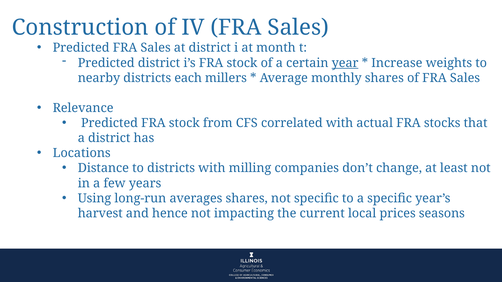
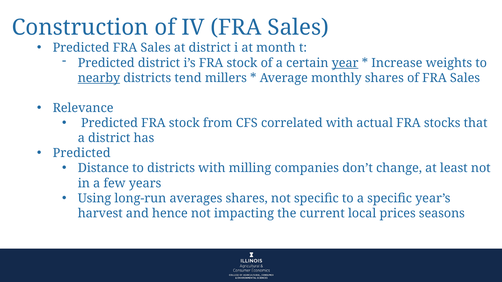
nearby underline: none -> present
each: each -> tend
Locations at (82, 153): Locations -> Predicted
